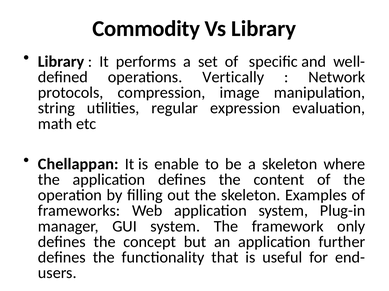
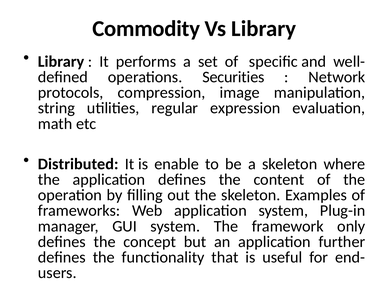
Vertically: Vertically -> Securities
Chellappan: Chellappan -> Distributed
